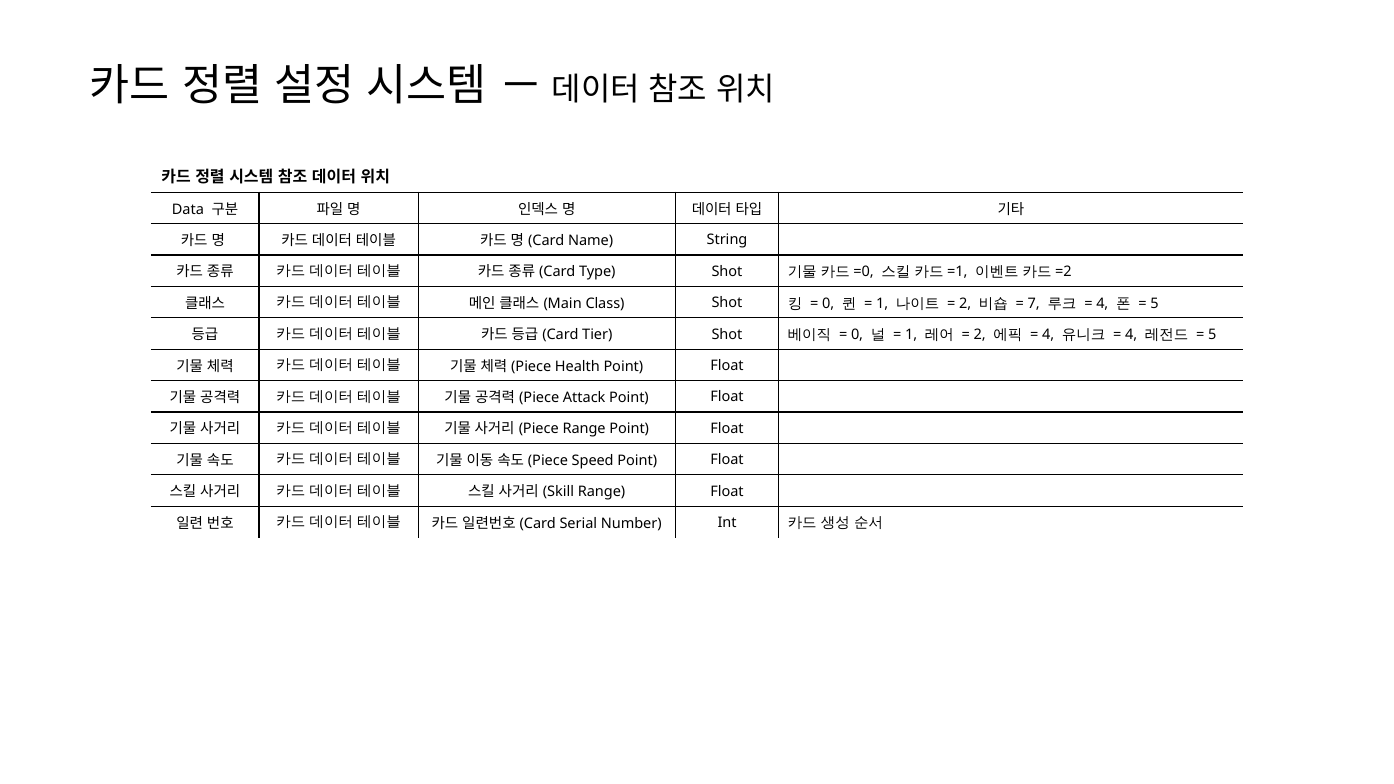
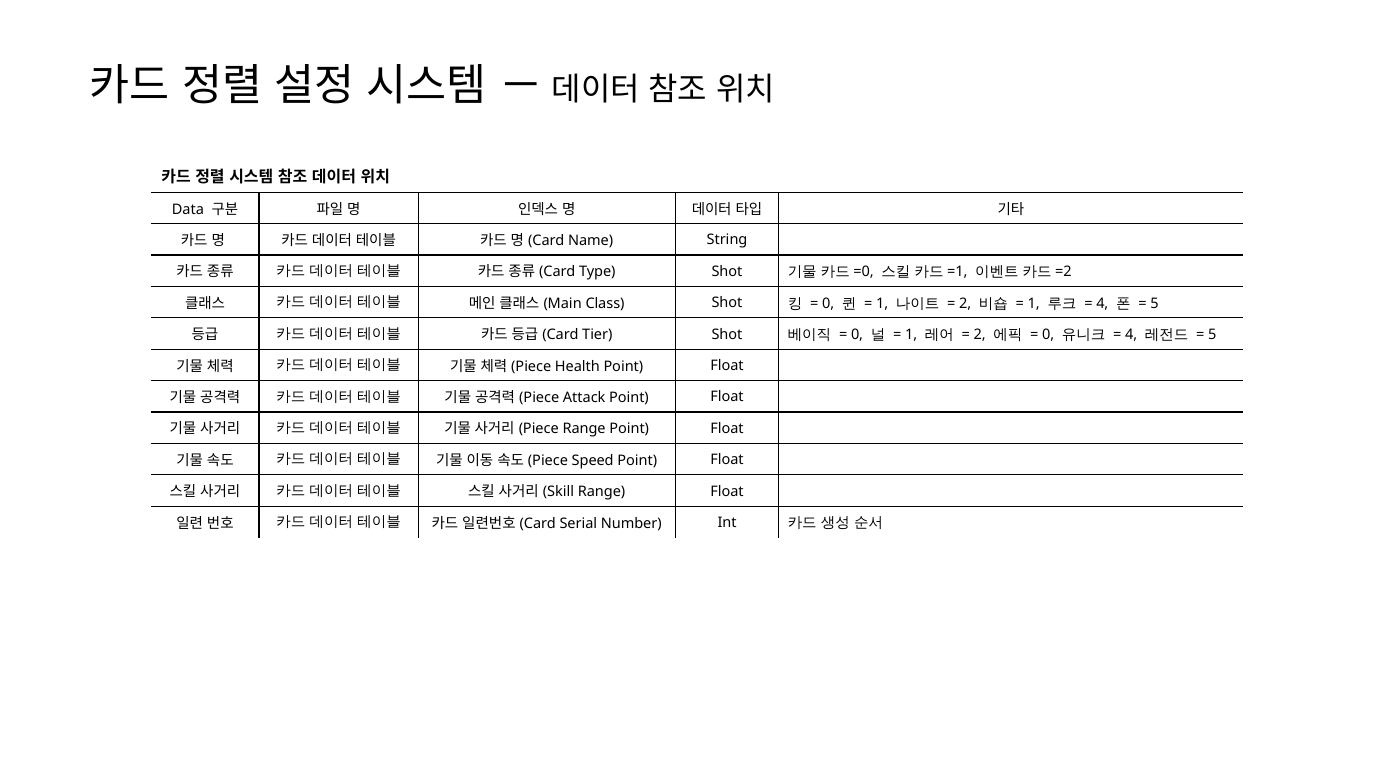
7 at (1034, 303): 7 -> 1
4 at (1048, 335): 4 -> 0
